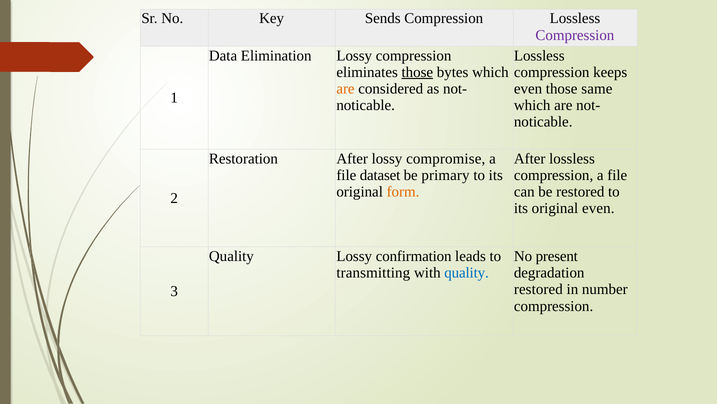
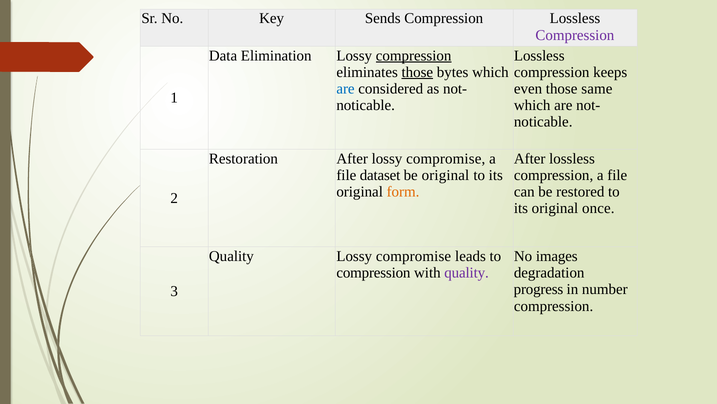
compression at (414, 55) underline: none -> present
are at (346, 89) colour: orange -> blue
be primary: primary -> original
original even: even -> once
Quality Lossy confirmation: confirmation -> compromise
present: present -> images
transmitting at (373, 272): transmitting -> compression
quality at (467, 272) colour: blue -> purple
restored at (538, 289): restored -> progress
